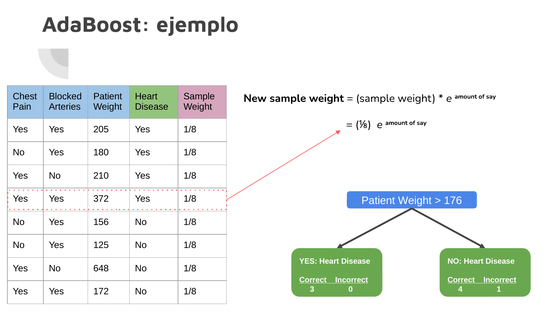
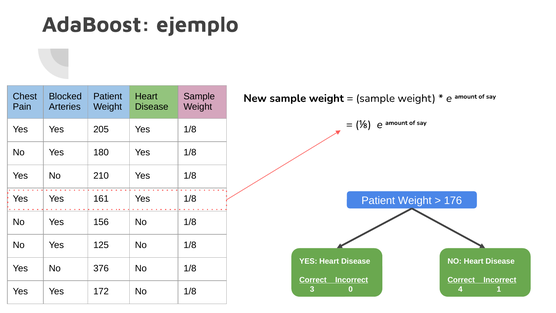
372: 372 -> 161
648: 648 -> 376
